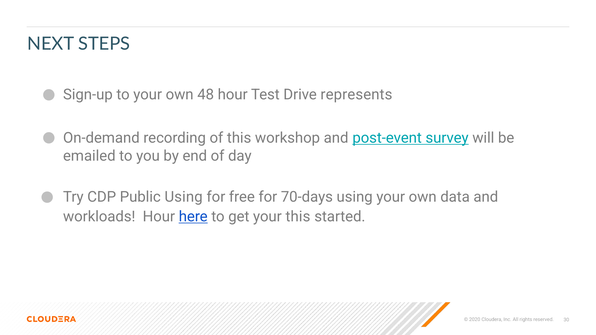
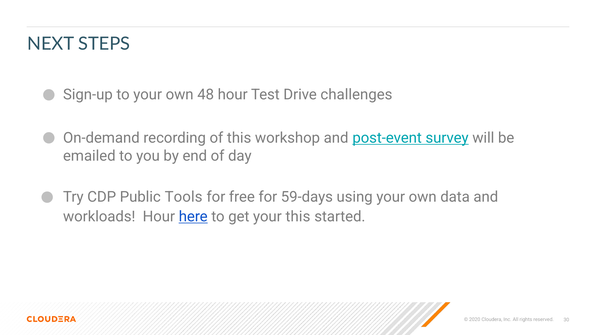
represents: represents -> challenges
Public Using: Using -> Tools
70-days: 70-days -> 59-days
